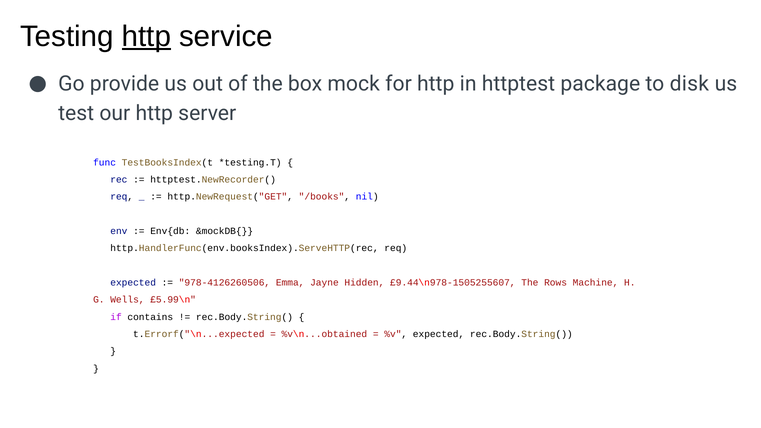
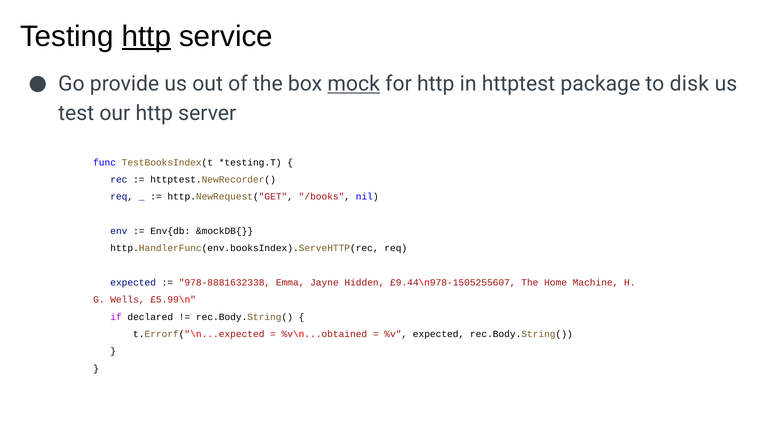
mock underline: none -> present
978-4126260506: 978-4126260506 -> 978-8881632338
Rows: Rows -> Home
contains: contains -> declared
